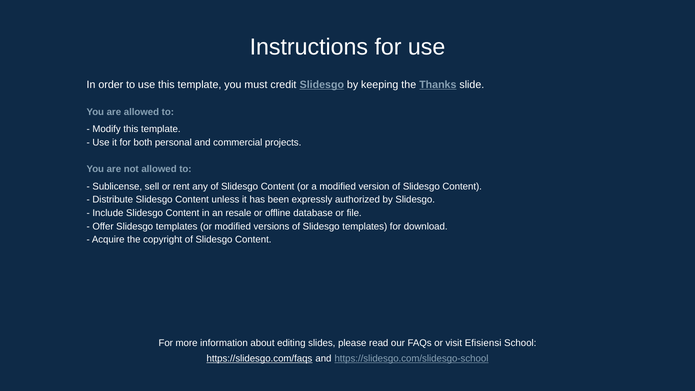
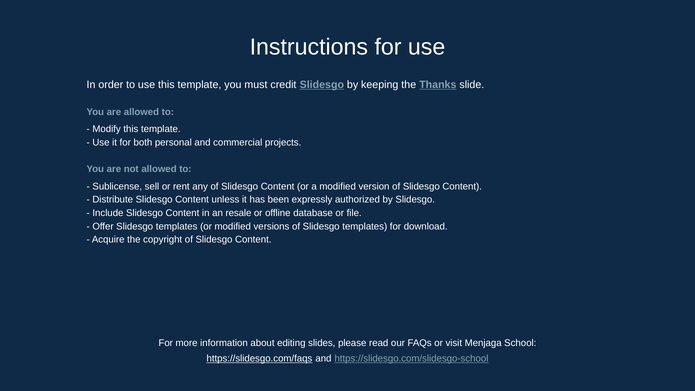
Efisiensi: Efisiensi -> Menjaga
